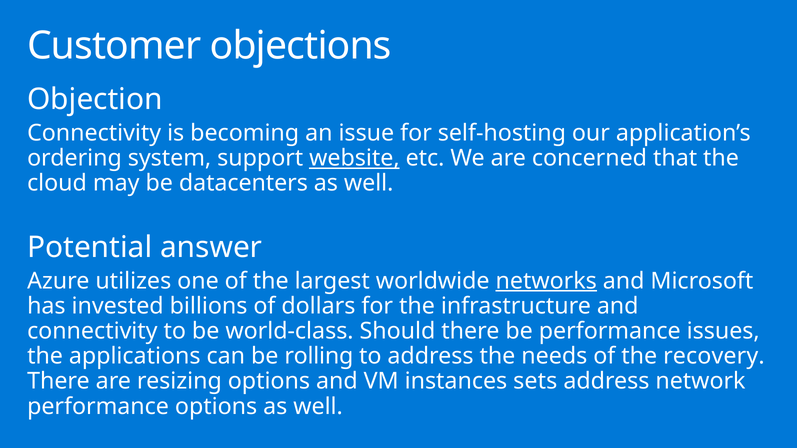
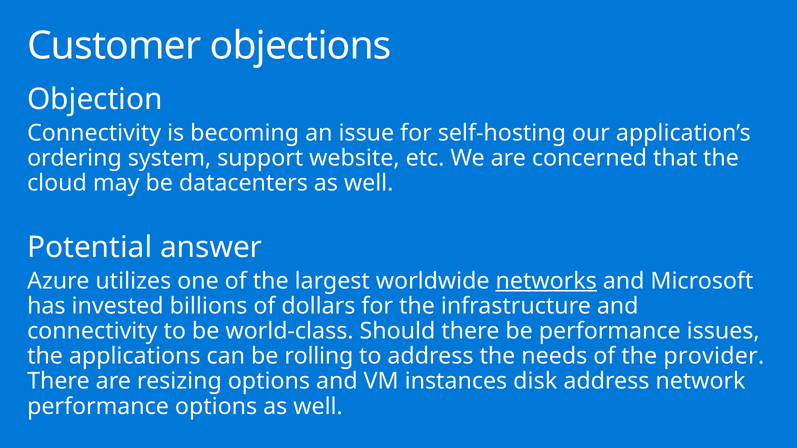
website underline: present -> none
recovery: recovery -> provider
sets: sets -> disk
